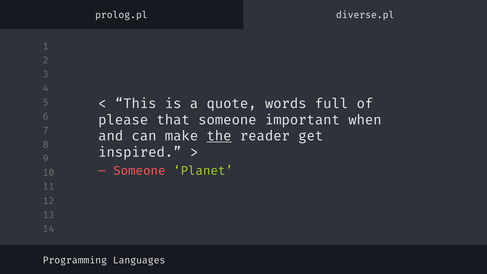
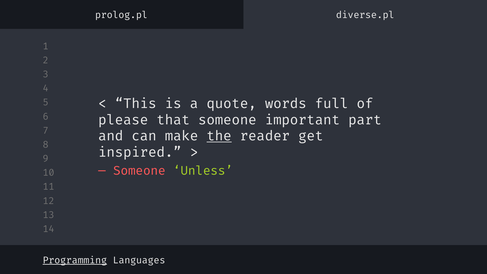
when: when -> part
Planet: Planet -> Unless
Programming underline: none -> present
